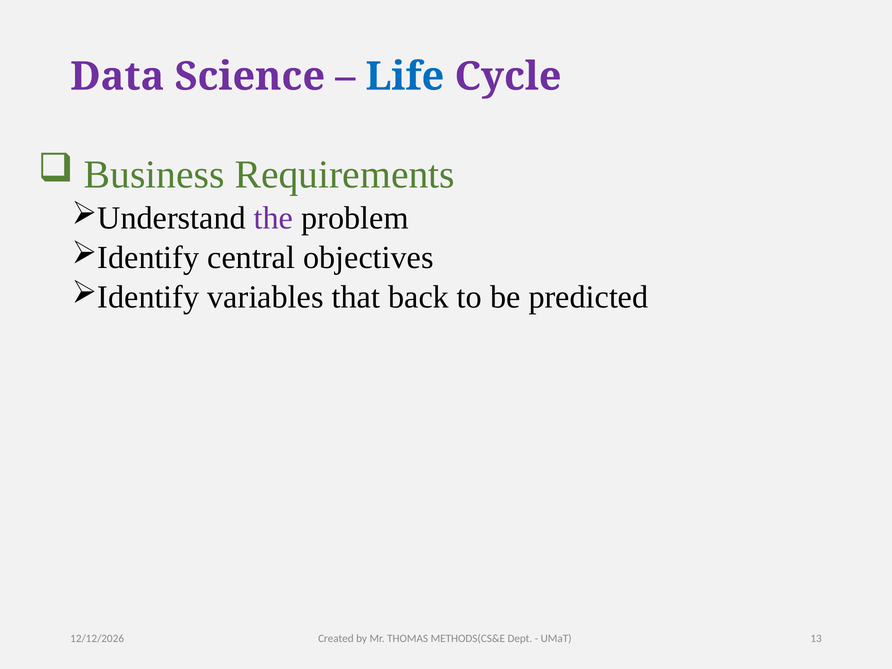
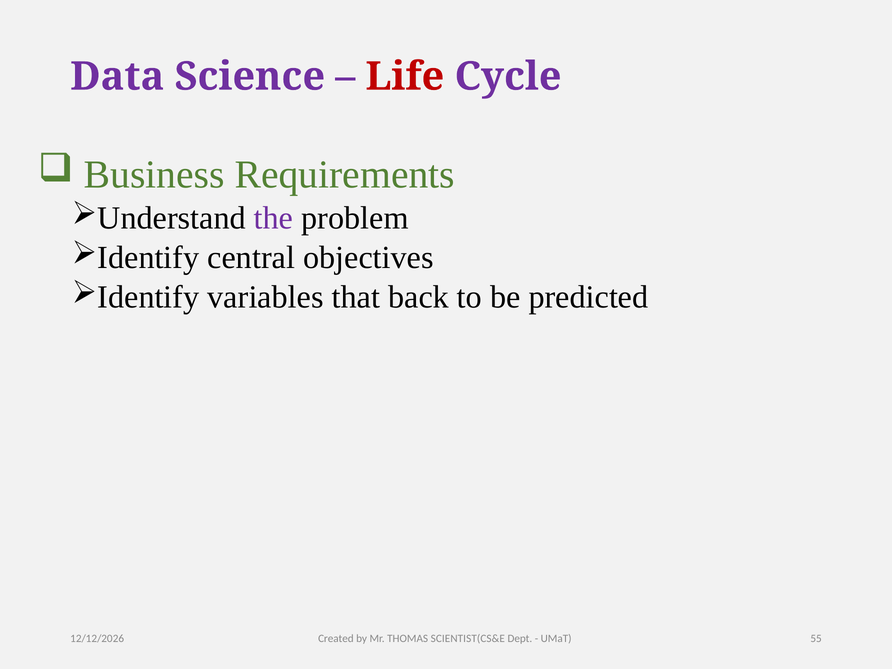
Life colour: blue -> red
METHODS(CS&E: METHODS(CS&E -> SCIENTIST(CS&E
13: 13 -> 55
